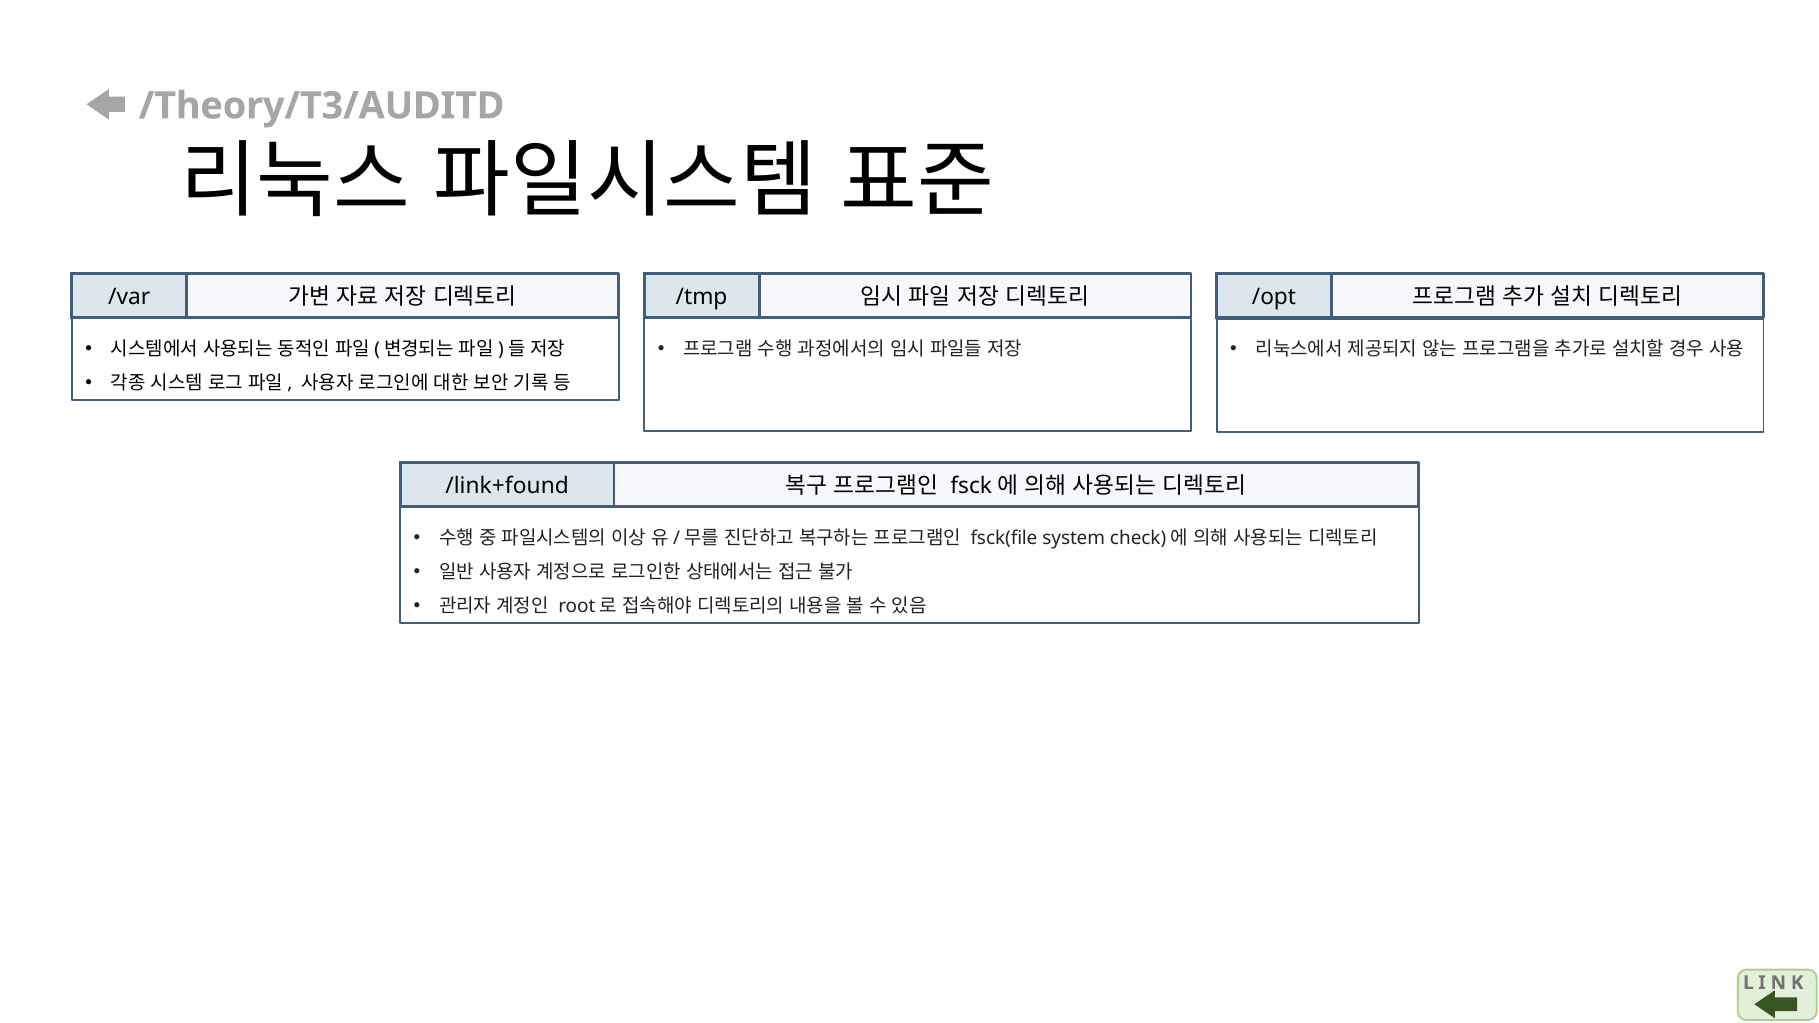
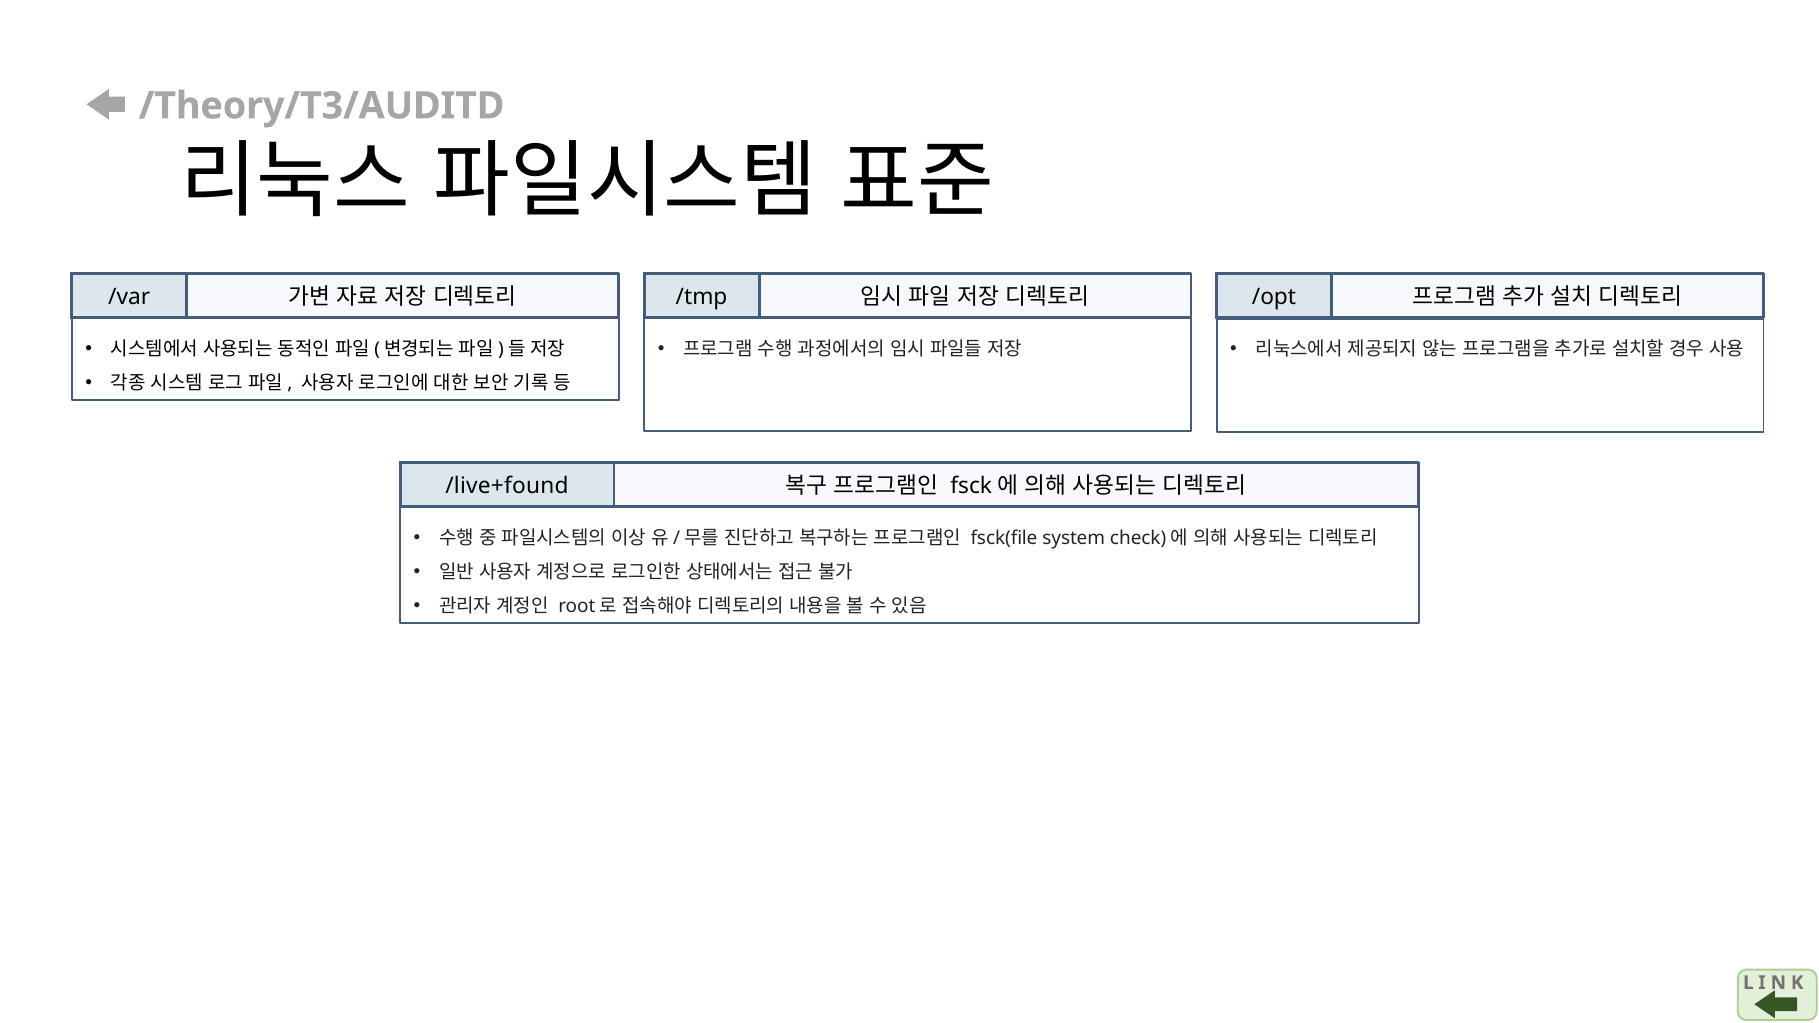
/link+found: /link+found -> /live+found
